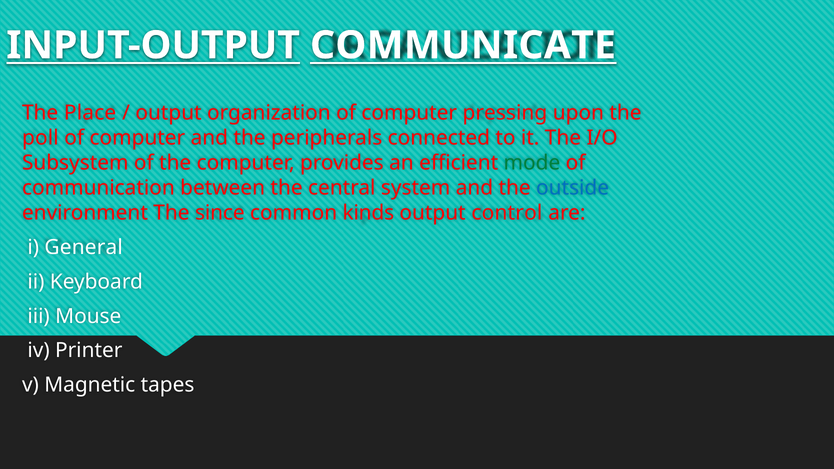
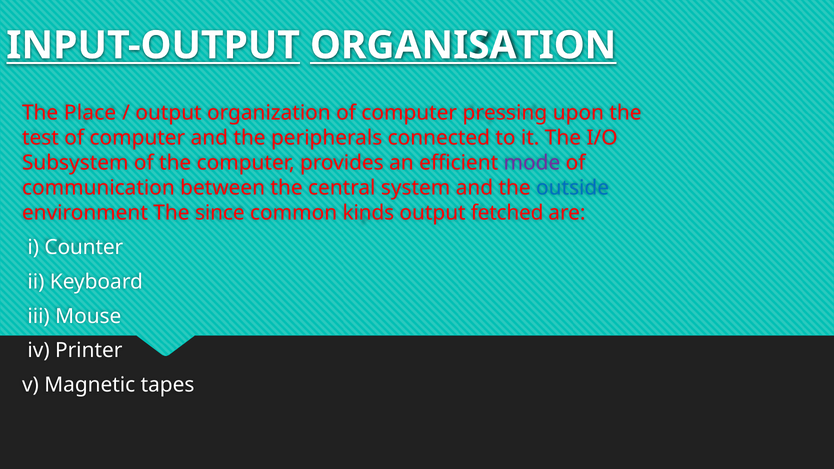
COMMUNICATE: COMMUNICATE -> ORGANISATION
poll: poll -> test
mode colour: green -> purple
control: control -> fetched
General: General -> Counter
